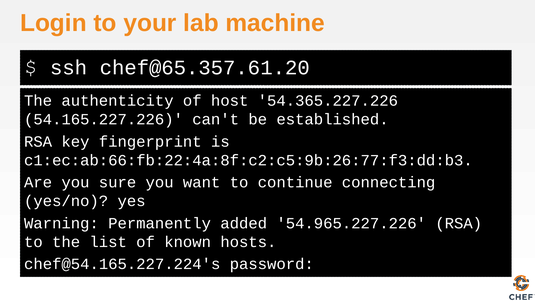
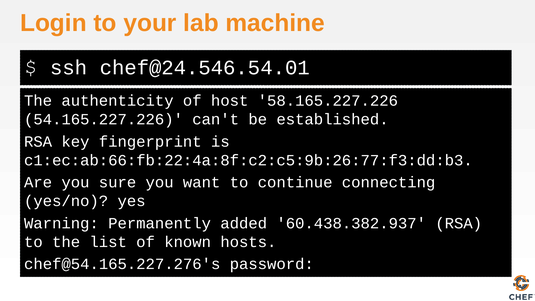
chef@65.357.61.20: chef@65.357.61.20 -> chef@24.546.54.01
54.365.227.226: 54.365.227.226 -> 58.165.227.226
54.965.227.226: 54.965.227.226 -> 60.438.382.937
chef@54.165.227.224's: chef@54.165.227.224's -> chef@54.165.227.276's
